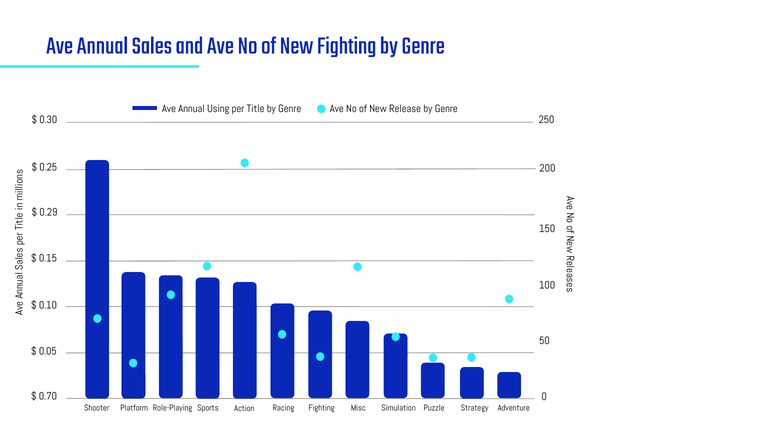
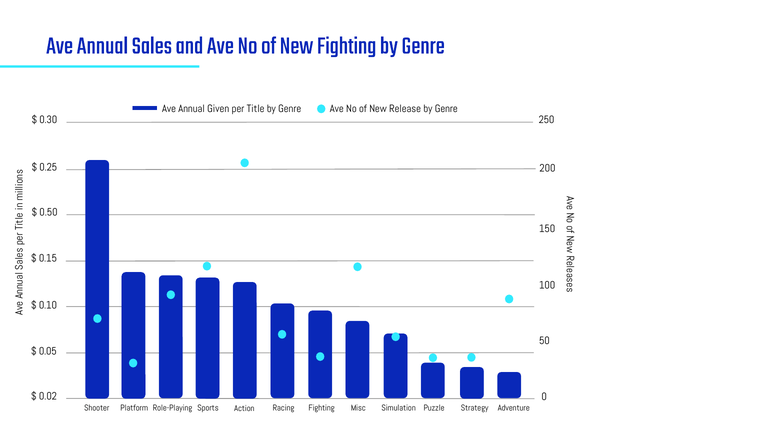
Using: Using -> Given
0.29: 0.29 -> 0.50
0.70: 0.70 -> 0.02
